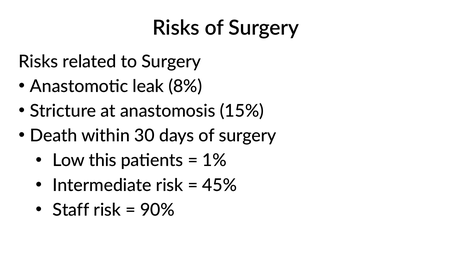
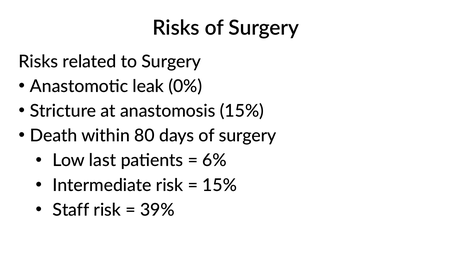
8%: 8% -> 0%
30: 30 -> 80
this: this -> last
1%: 1% -> 6%
45% at (220, 185): 45% -> 15%
90%: 90% -> 39%
